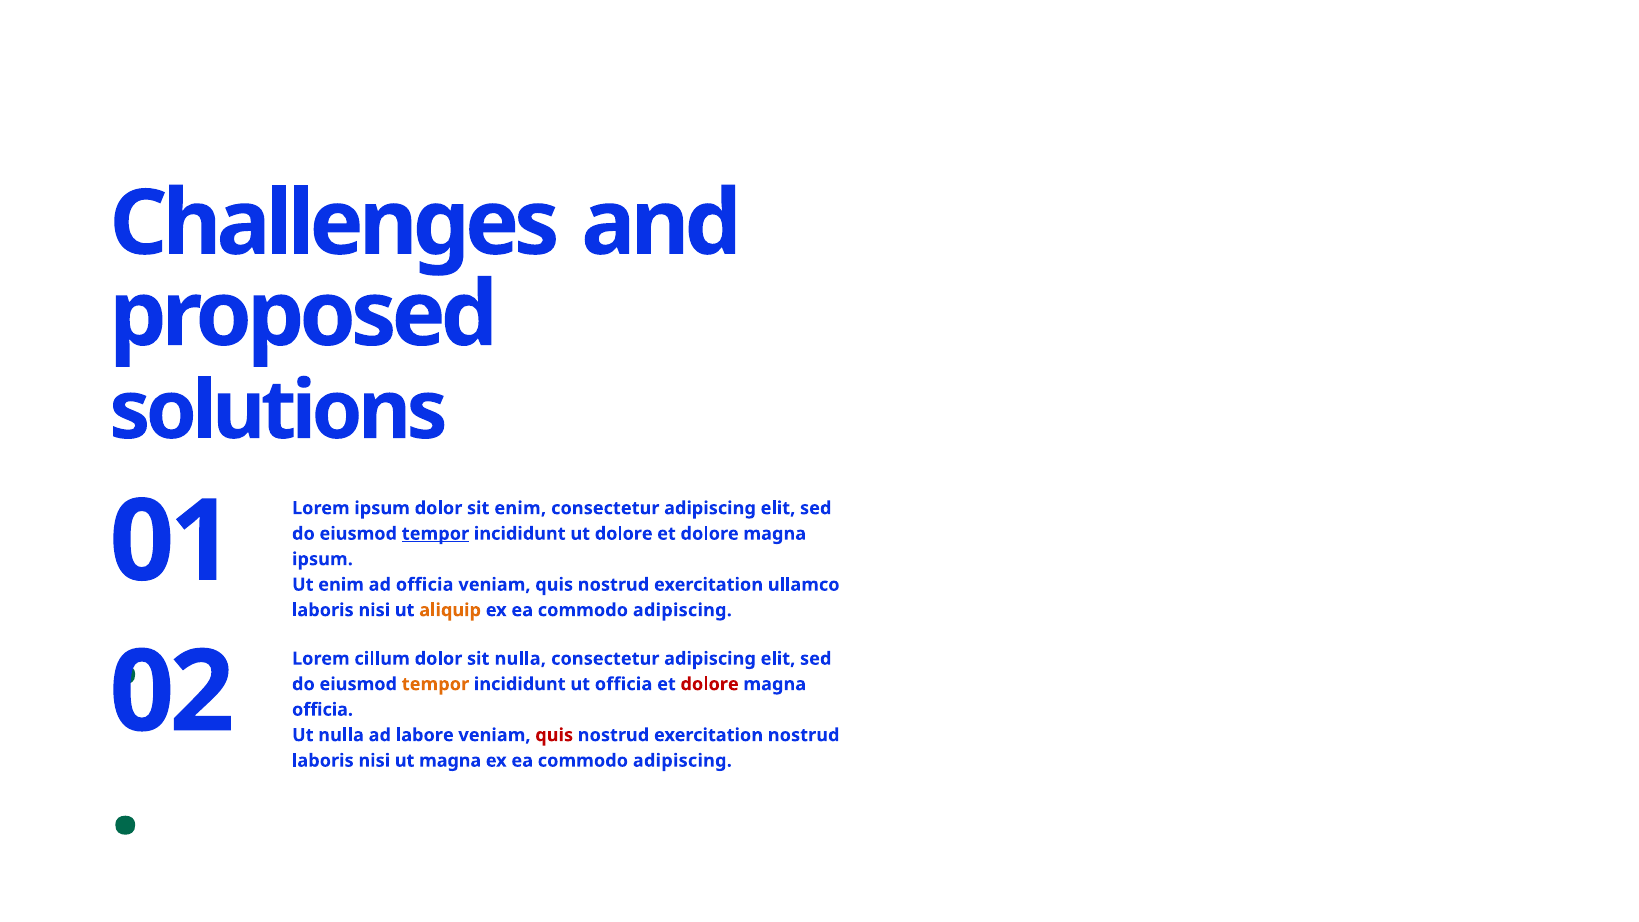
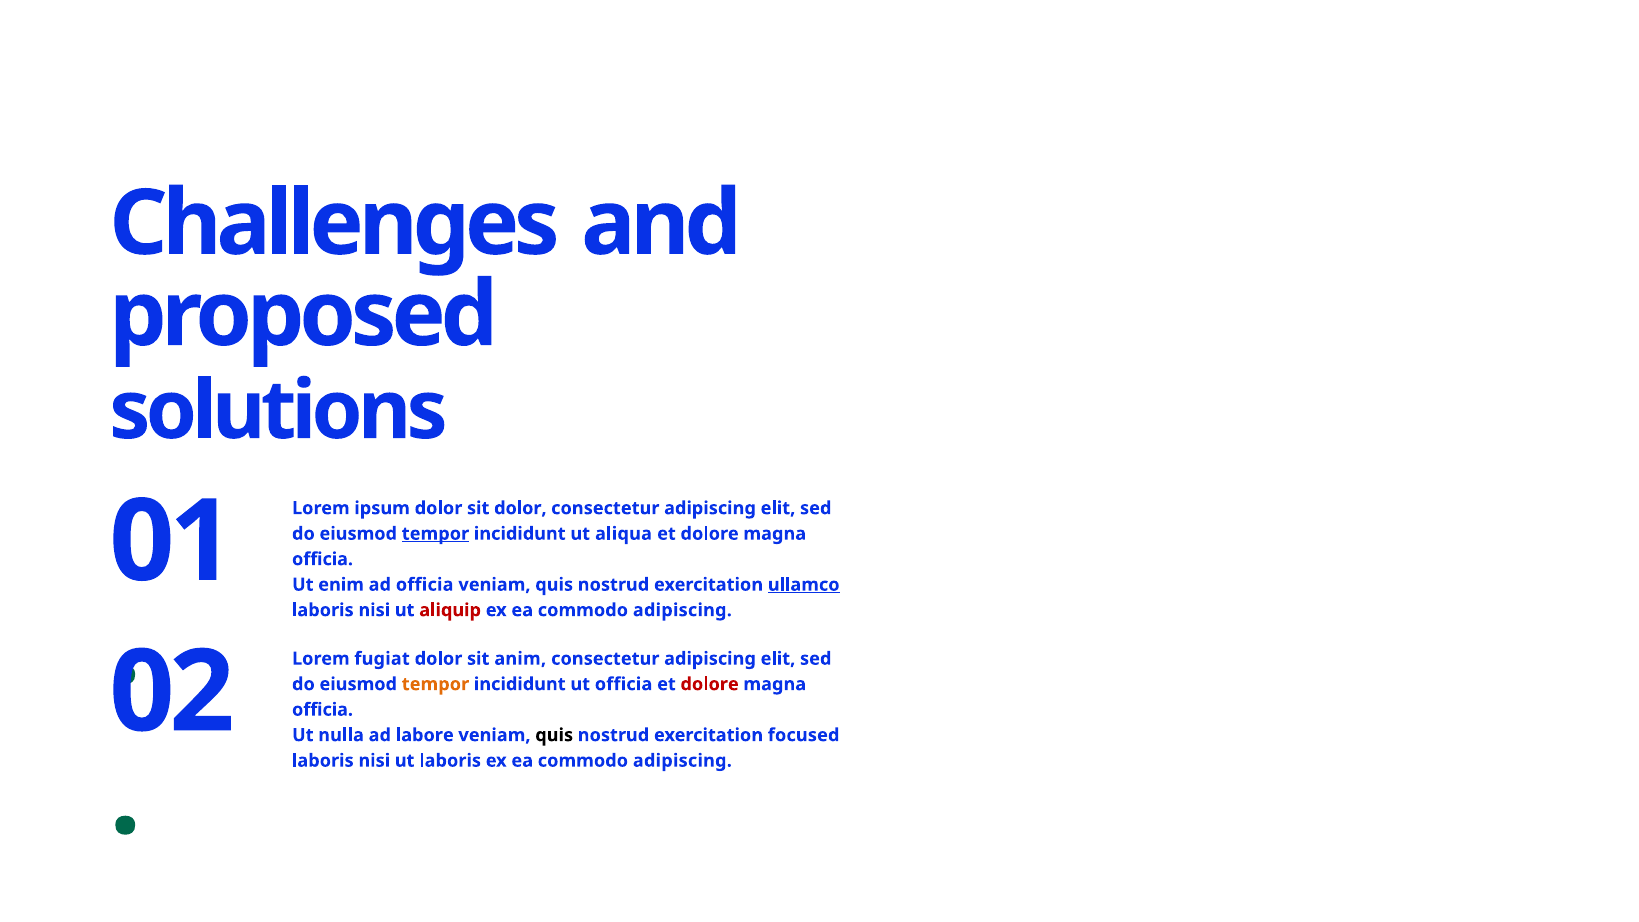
sit enim: enim -> dolor
ut dolore: dolore -> aliqua
ipsum at (322, 559): ipsum -> officia
ullamco underline: none -> present
aliquip colour: orange -> red
cillum: cillum -> fugiat
sit nulla: nulla -> anim
quis at (554, 735) colour: red -> black
exercitation nostrud: nostrud -> focused
ut magna: magna -> laboris
